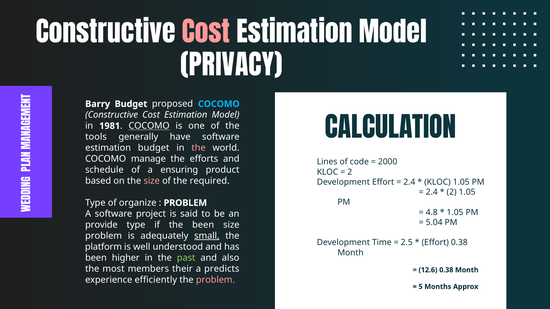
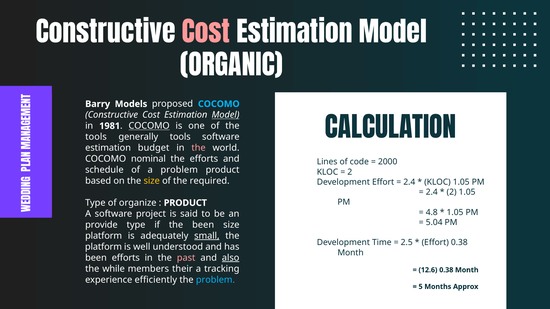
PRIVACY: PRIVACY -> ORGANIC
Barry Budget: Budget -> Models
Model at (226, 115) underline: none -> present
generally have: have -> tools
manage: manage -> nominal
a ensuring: ensuring -> problem
size at (152, 181) colour: pink -> yellow
PROBLEM at (185, 203): PROBLEM -> PRODUCT
problem at (104, 236): problem -> platform
been higher: higher -> efforts
past colour: light green -> pink
also underline: none -> present
most: most -> while
predicts: predicts -> tracking
problem at (215, 280) colour: pink -> light blue
